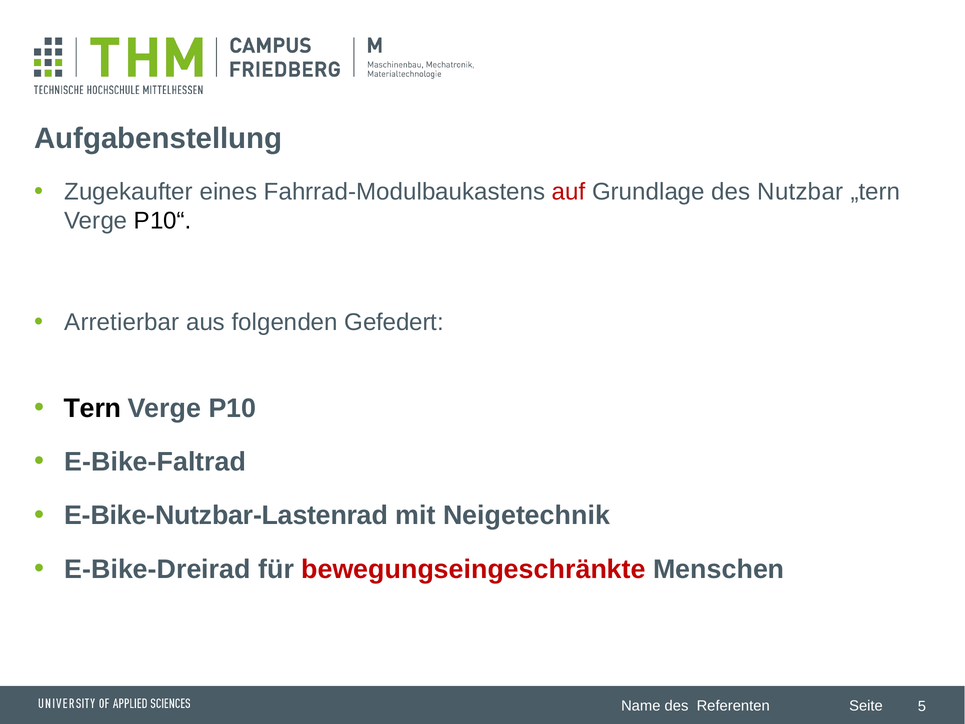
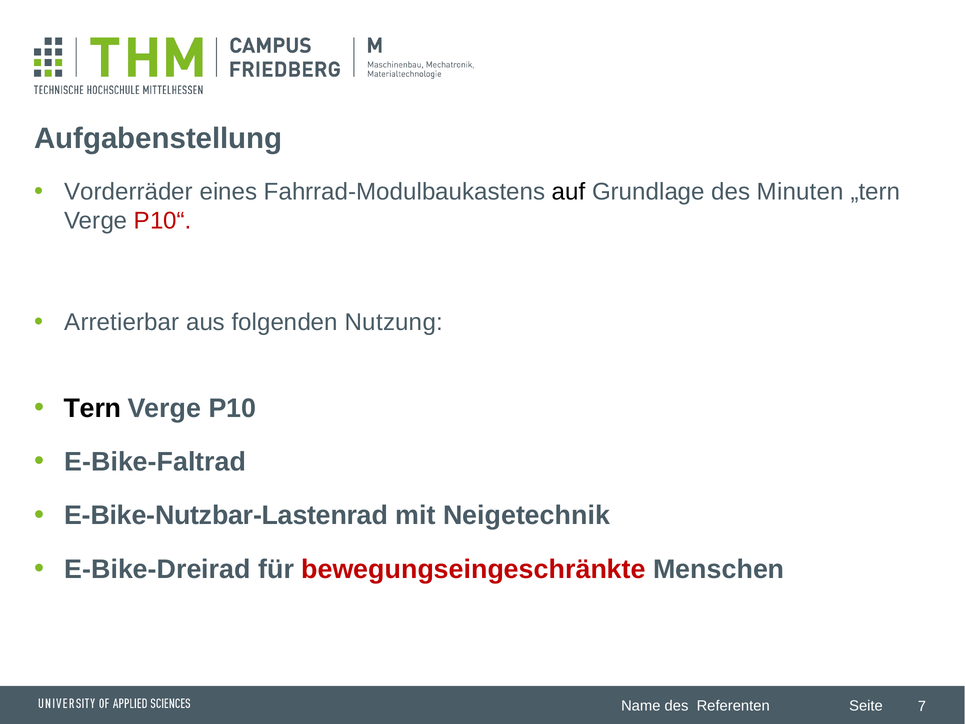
Zugekaufter: Zugekaufter -> Vorderräder
auf colour: red -> black
Nutzbar: Nutzbar -> Minuten
P10“ colour: black -> red
Gefedert: Gefedert -> Nutzung
5: 5 -> 7
